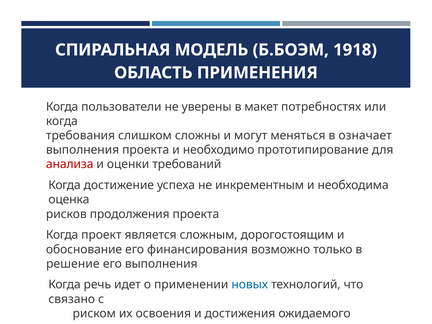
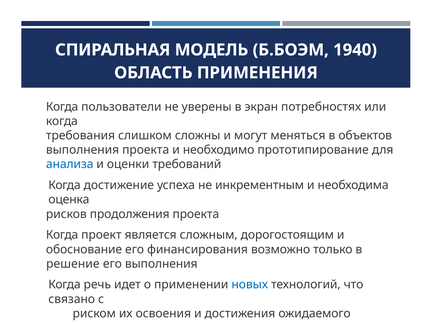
1918: 1918 -> 1940
макет: макет -> экран
означает: означает -> объектов
анализа colour: red -> blue
